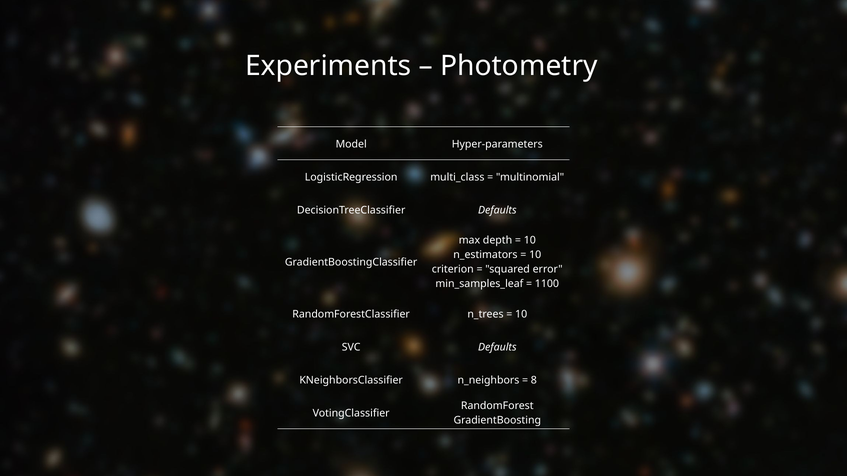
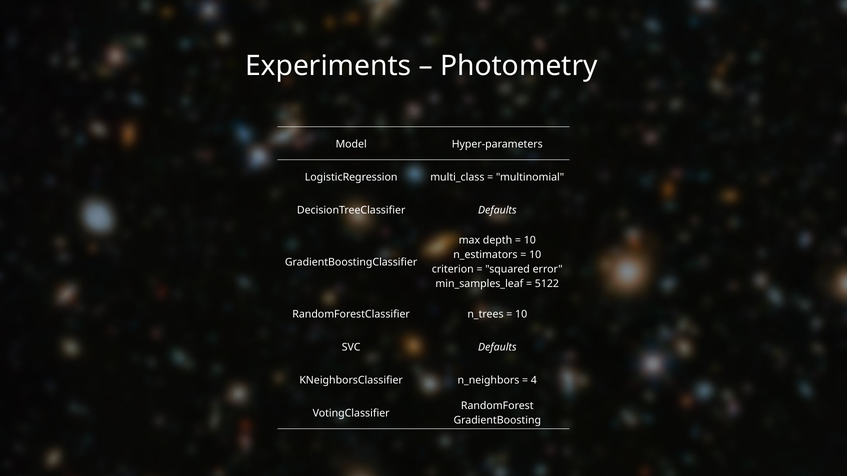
1100: 1100 -> 5122
8: 8 -> 4
